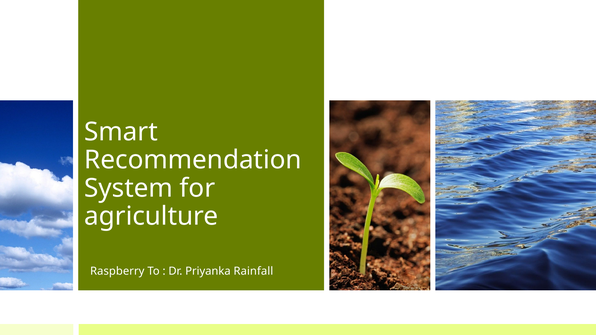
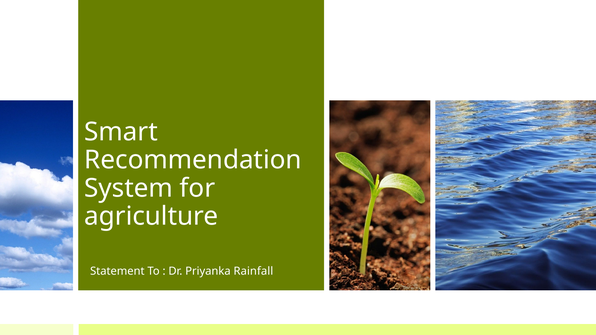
Raspberry: Raspberry -> Statement
